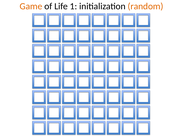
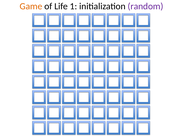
random colour: orange -> purple
